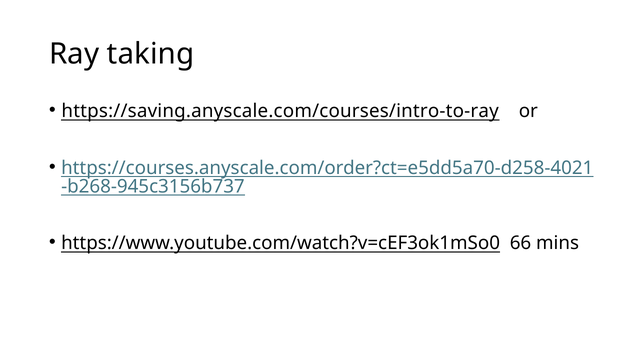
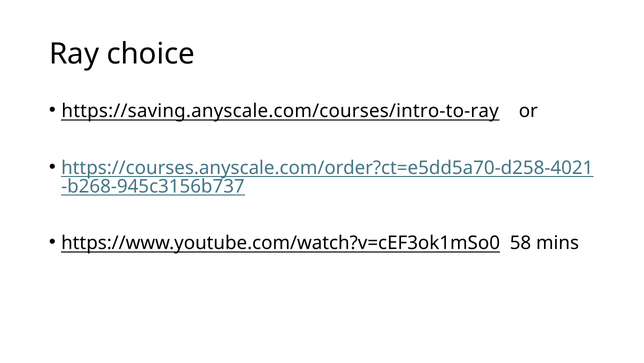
taking: taking -> choice
66: 66 -> 58
